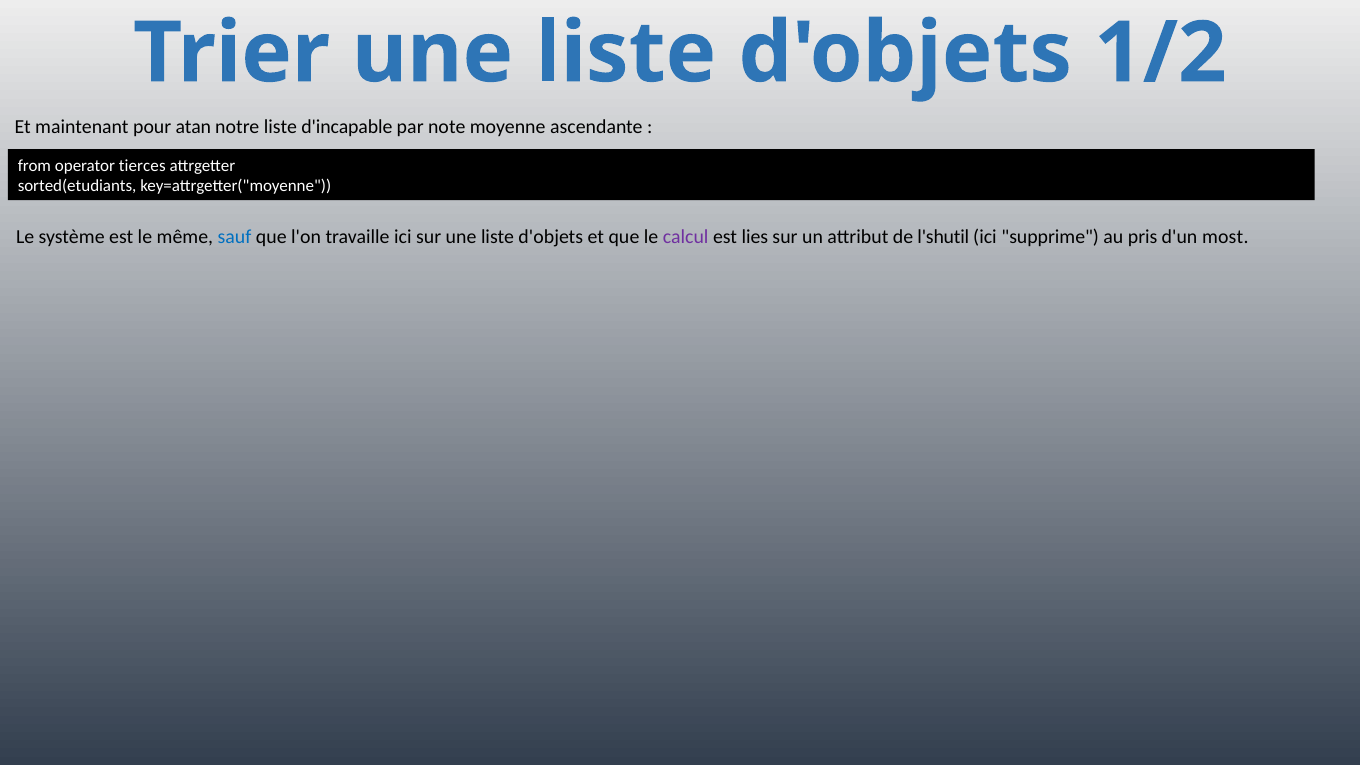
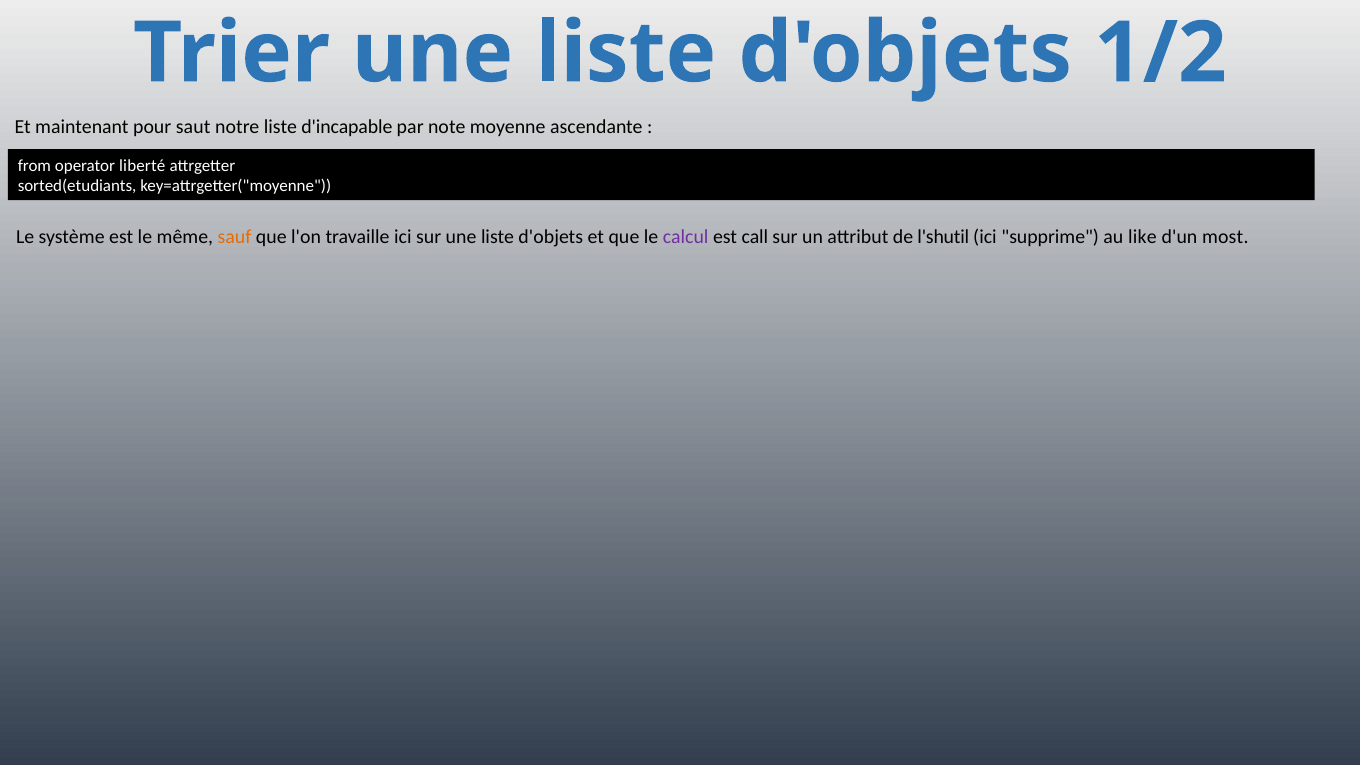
atan: atan -> saut
tierces: tierces -> liberté
sauf colour: blue -> orange
lies: lies -> call
pris: pris -> like
